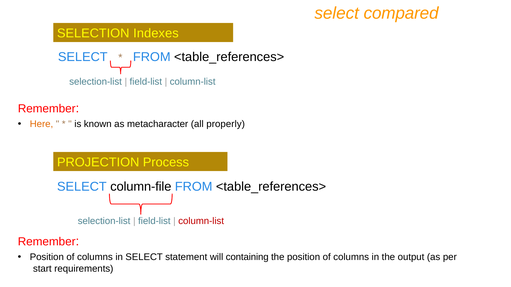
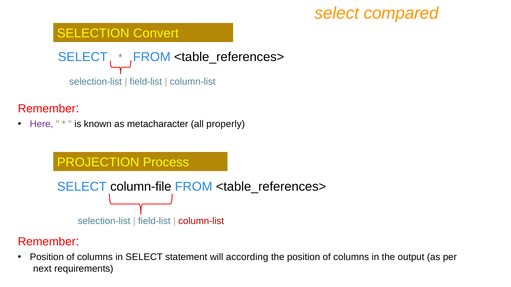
Indexes: Indexes -> Convert
Here colour: orange -> purple
containing: containing -> according
start: start -> next
